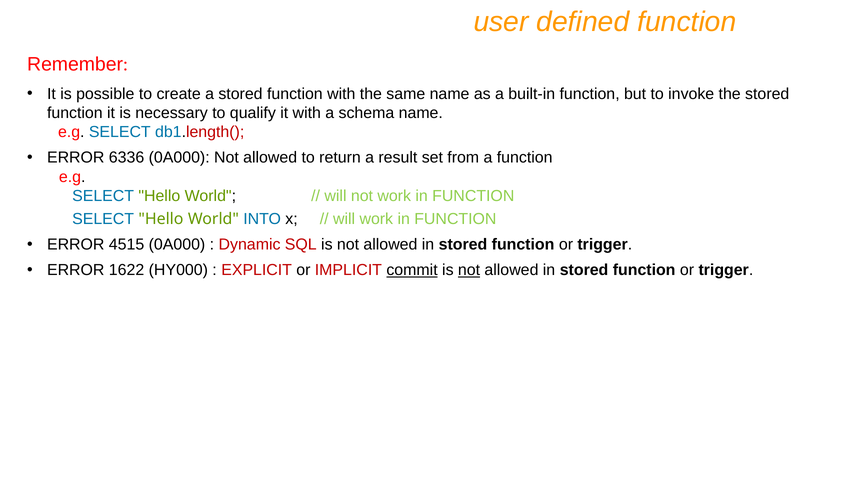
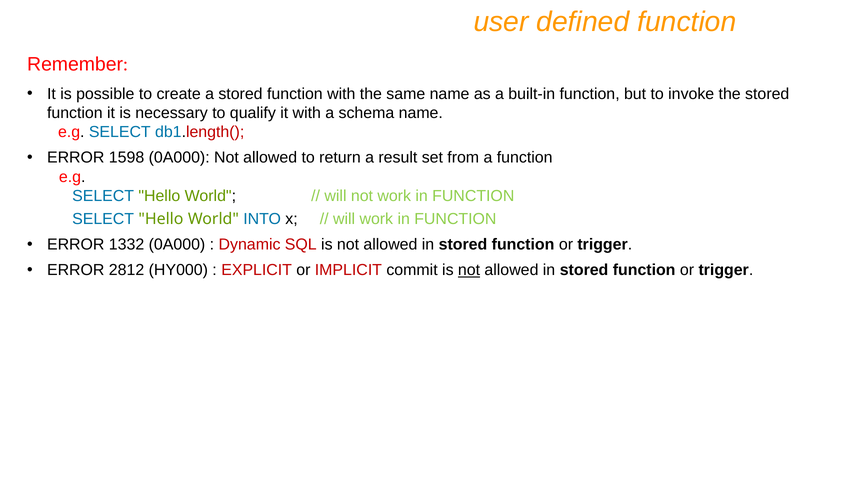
6336: 6336 -> 1598
4515: 4515 -> 1332
1622: 1622 -> 2812
commit underline: present -> none
